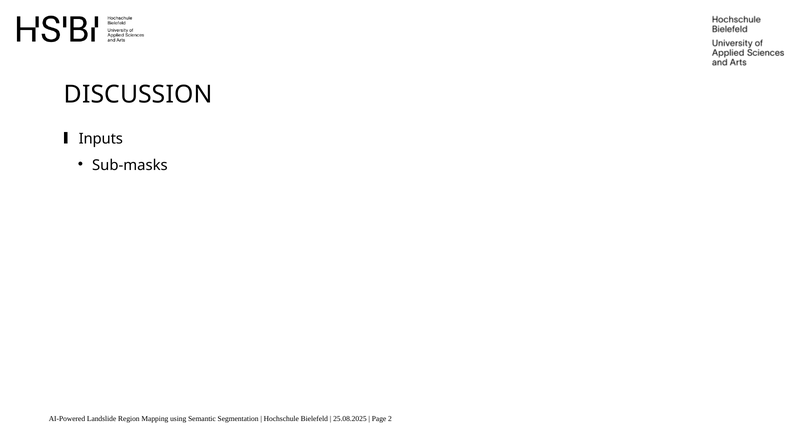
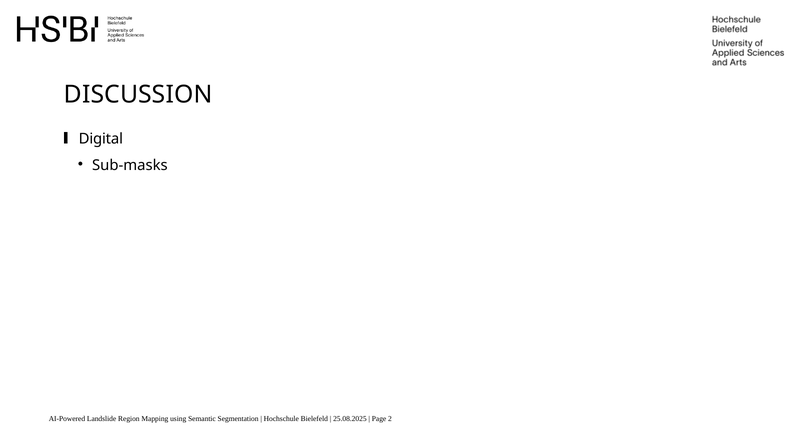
Inputs: Inputs -> Digital
